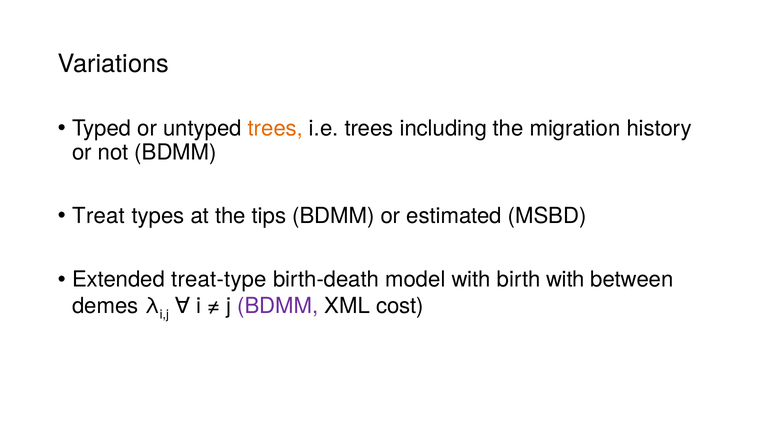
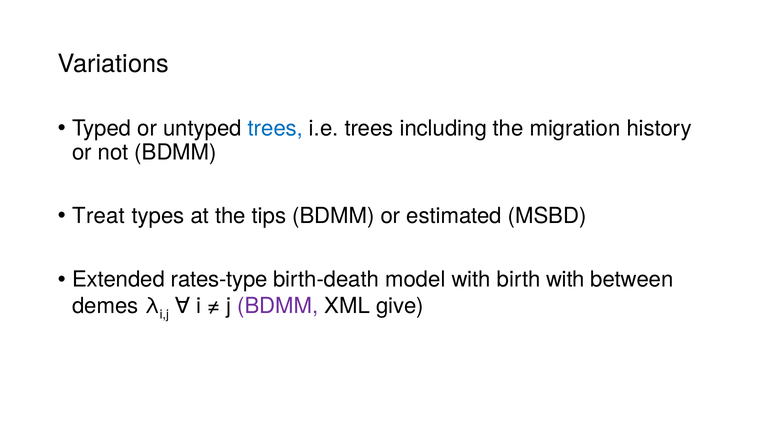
trees at (275, 128) colour: orange -> blue
treat-type: treat-type -> rates-type
cost: cost -> give
